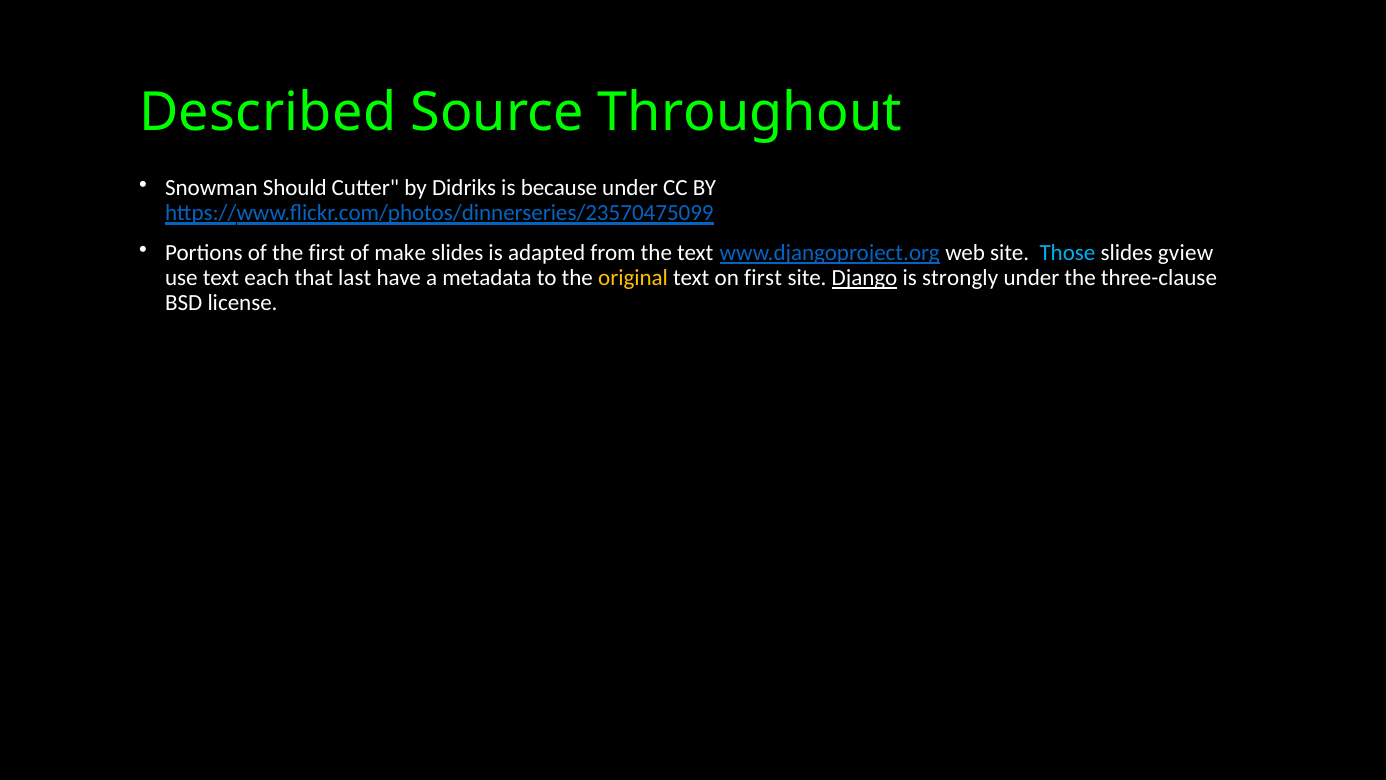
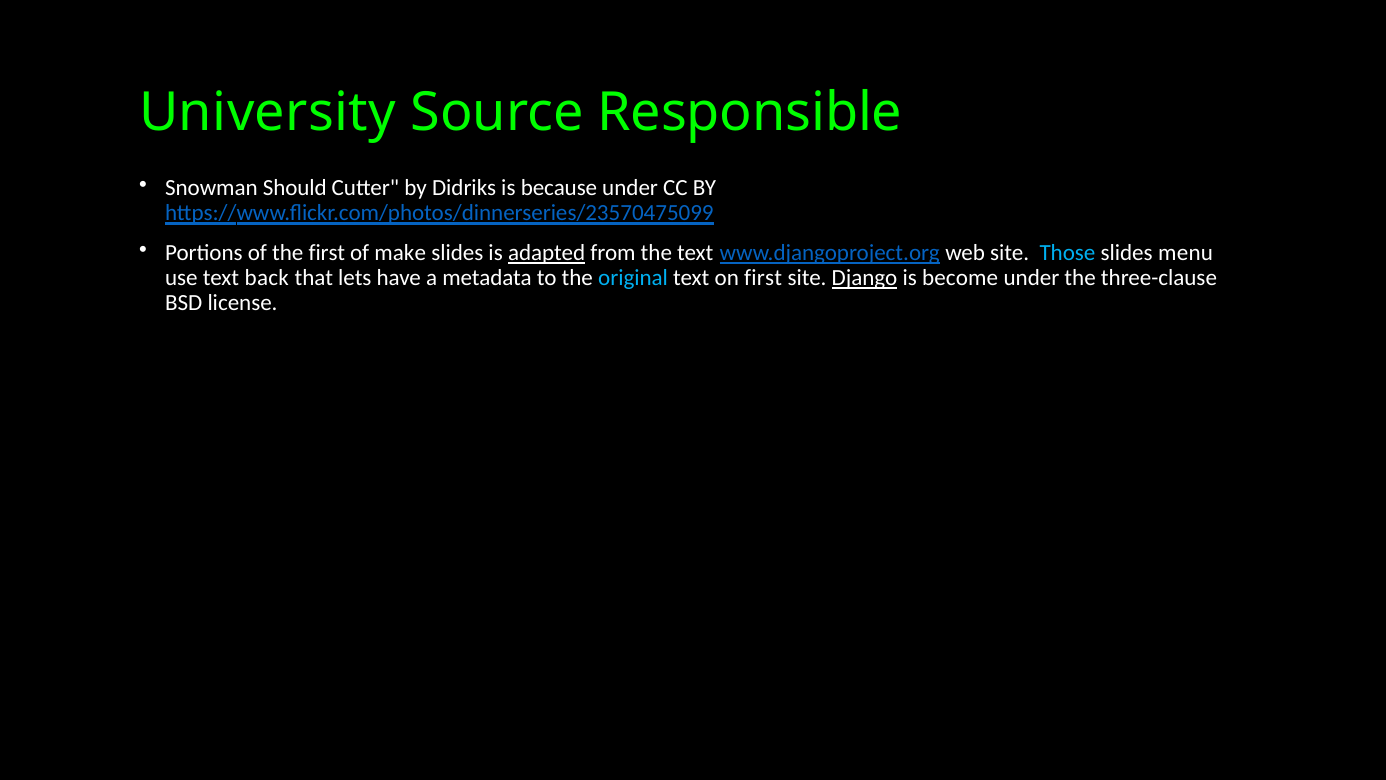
Described: Described -> University
Throughout: Throughout -> Responsible
adapted underline: none -> present
gview: gview -> menu
each: each -> back
last: last -> lets
original colour: yellow -> light blue
strongly: strongly -> become
